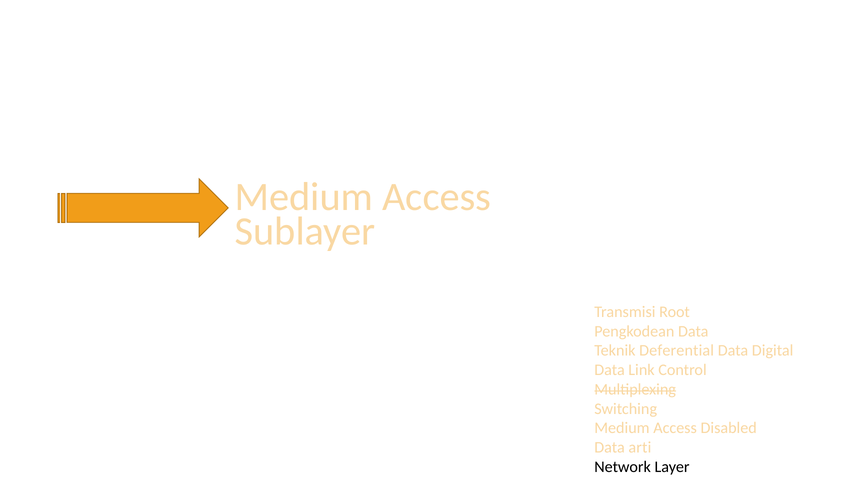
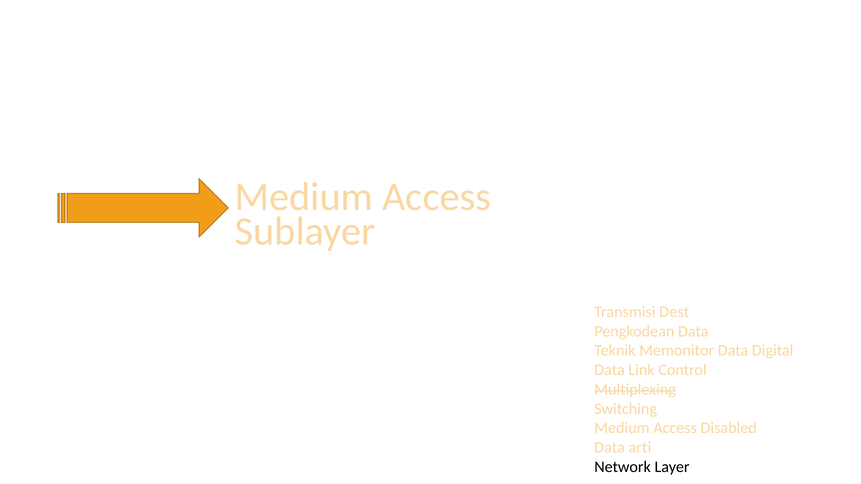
Root: Root -> Dest
Deferential: Deferential -> Memonitor
